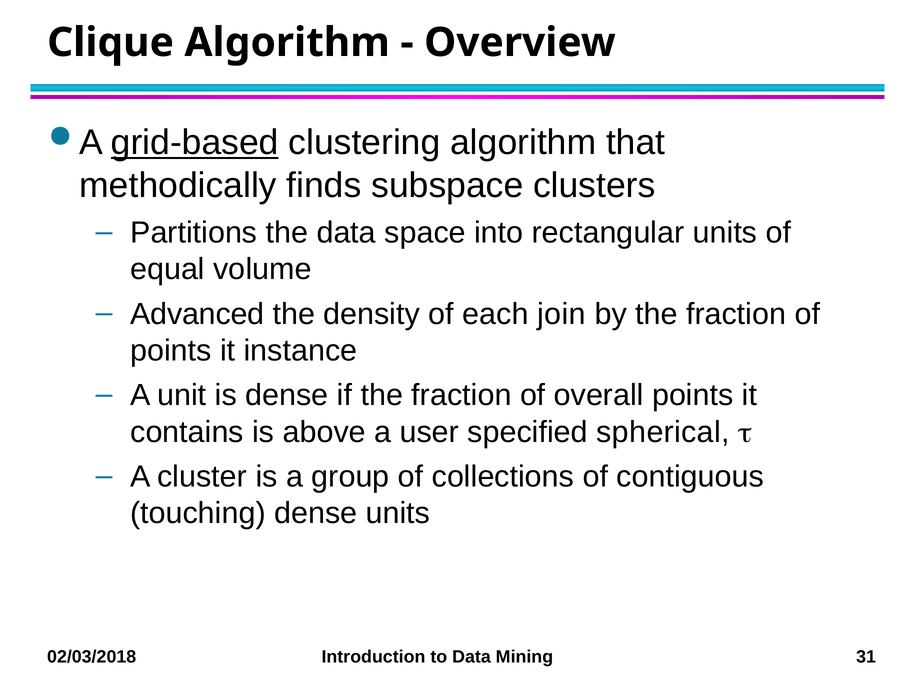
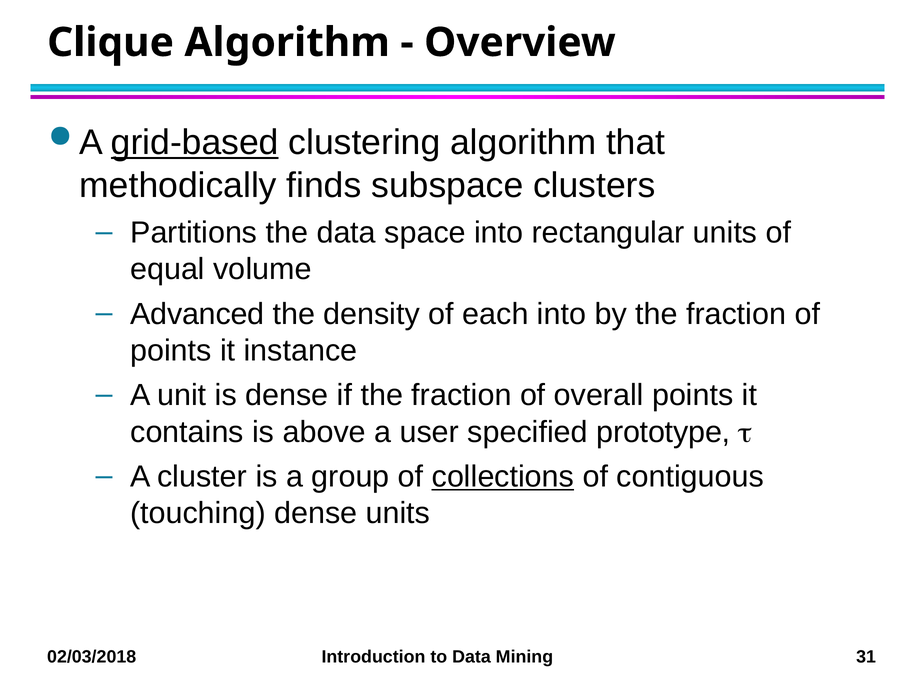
each join: join -> into
spherical: spherical -> prototype
collections underline: none -> present
